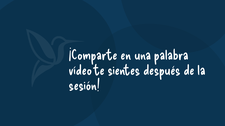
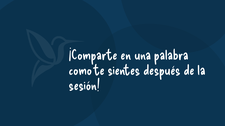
vídeo: vídeo -> como
